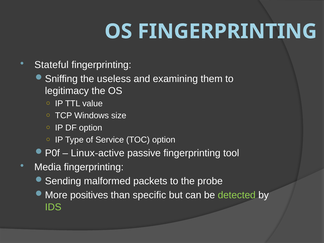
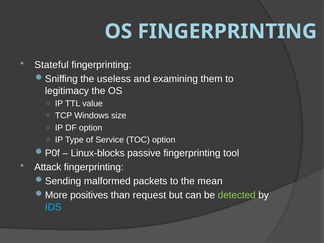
Linux-active: Linux-active -> Linux-blocks
Media: Media -> Attack
probe: probe -> mean
specific: specific -> request
IDS colour: light green -> light blue
